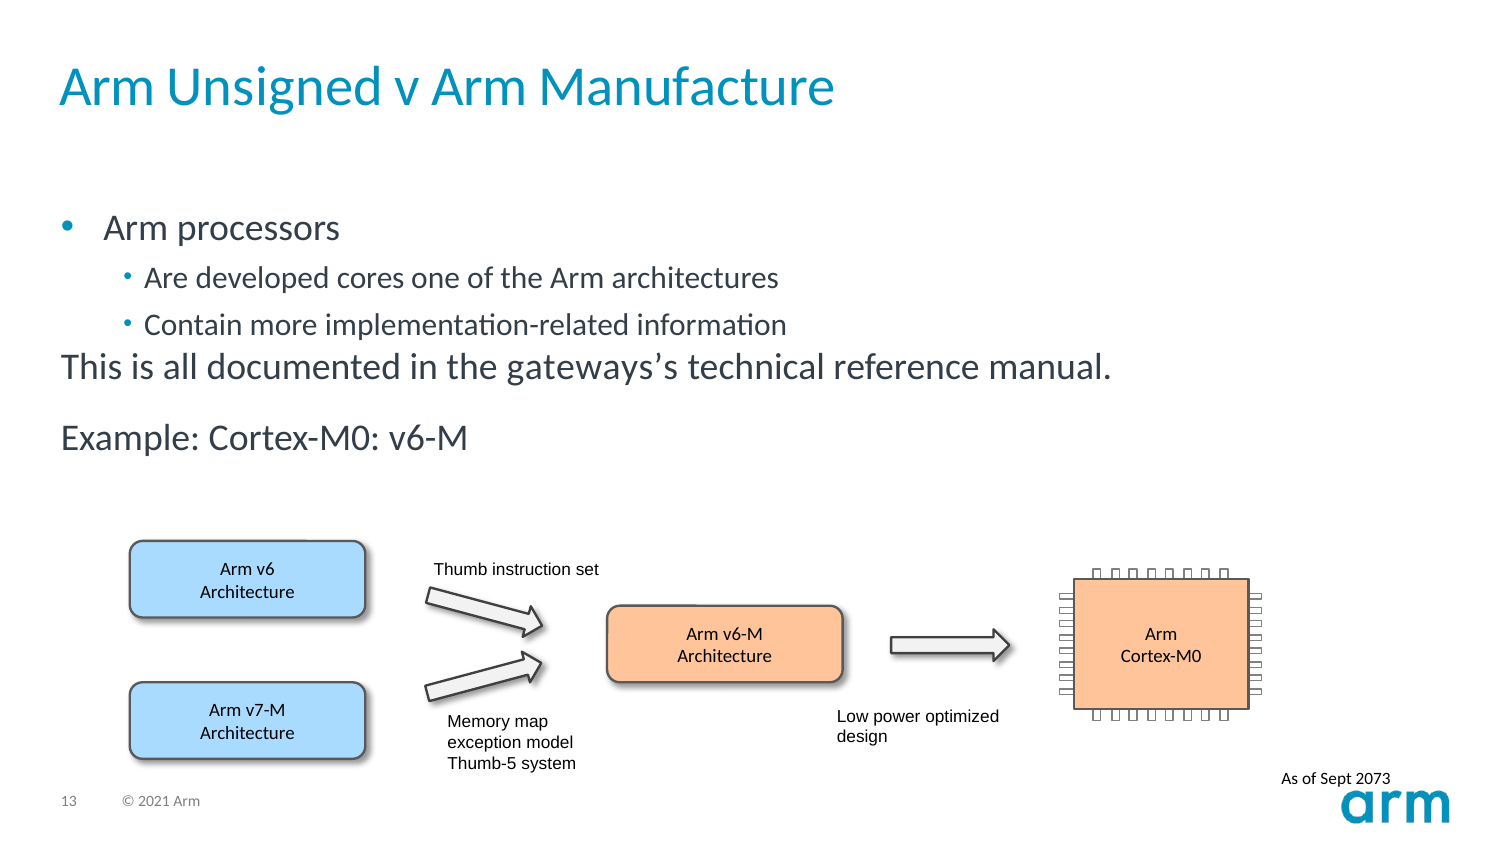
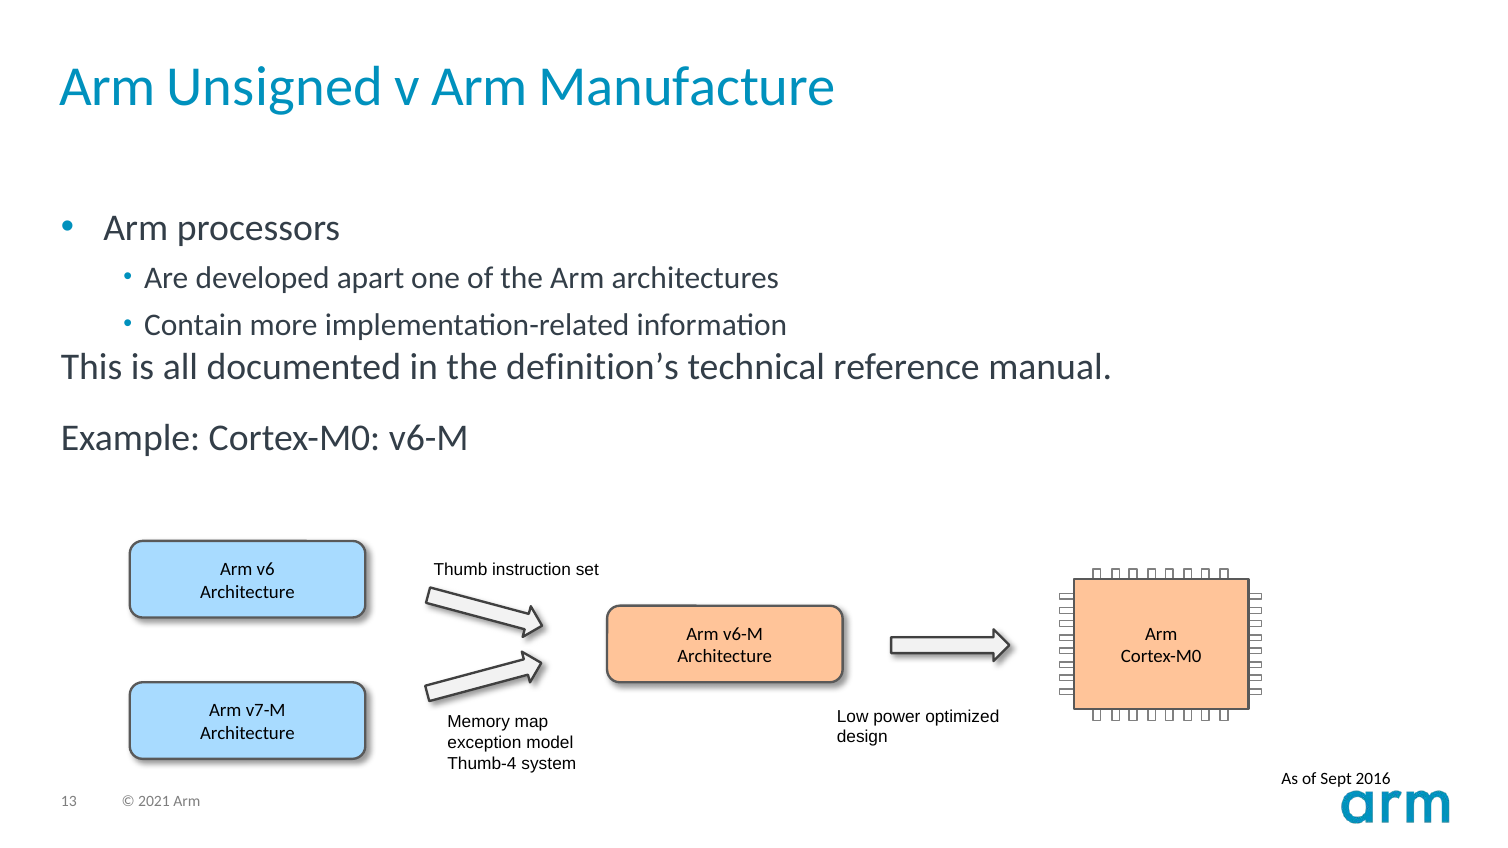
cores: cores -> apart
gateways’s: gateways’s -> definition’s
Thumb-5: Thumb-5 -> Thumb-4
2073: 2073 -> 2016
